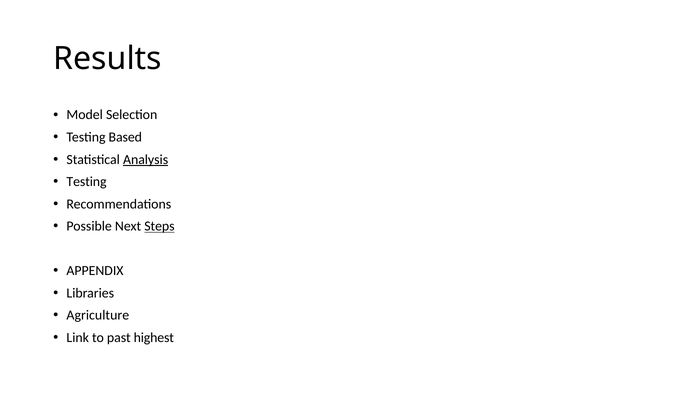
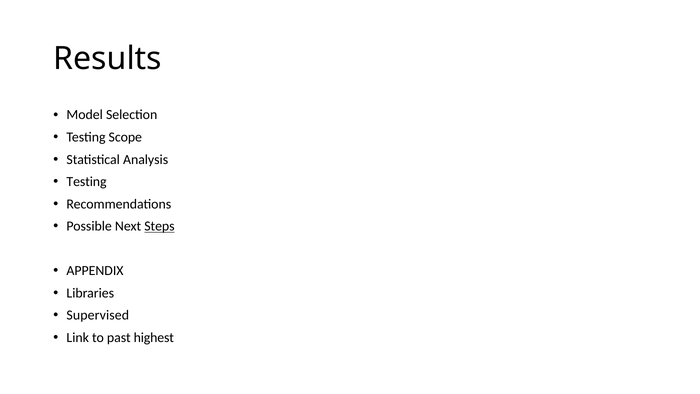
Based: Based -> Scope
Analysis underline: present -> none
Agriculture: Agriculture -> Supervised
